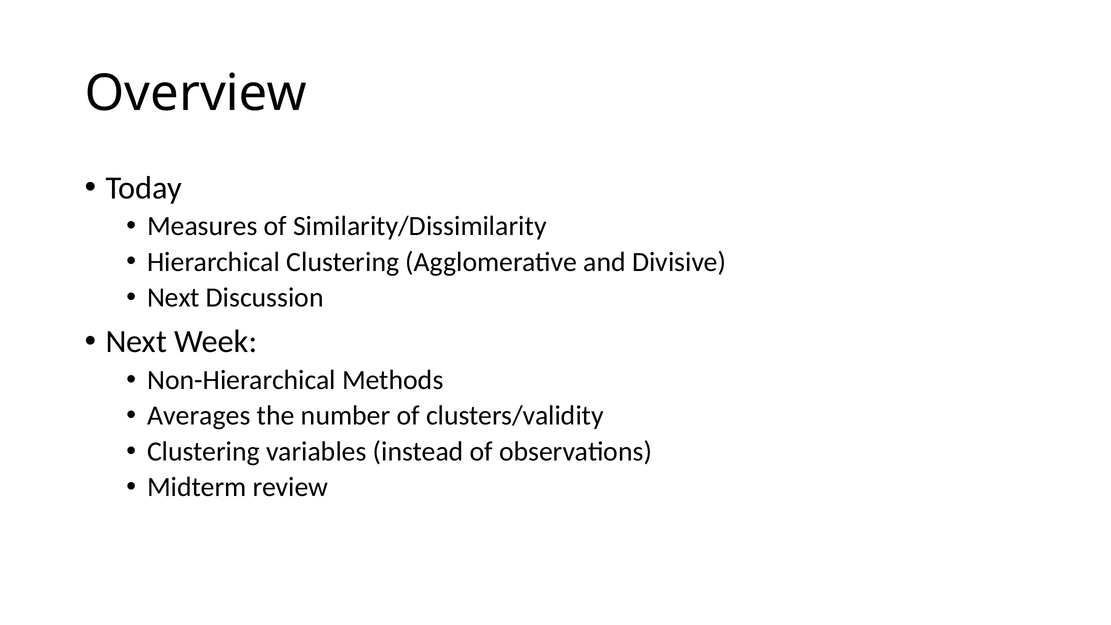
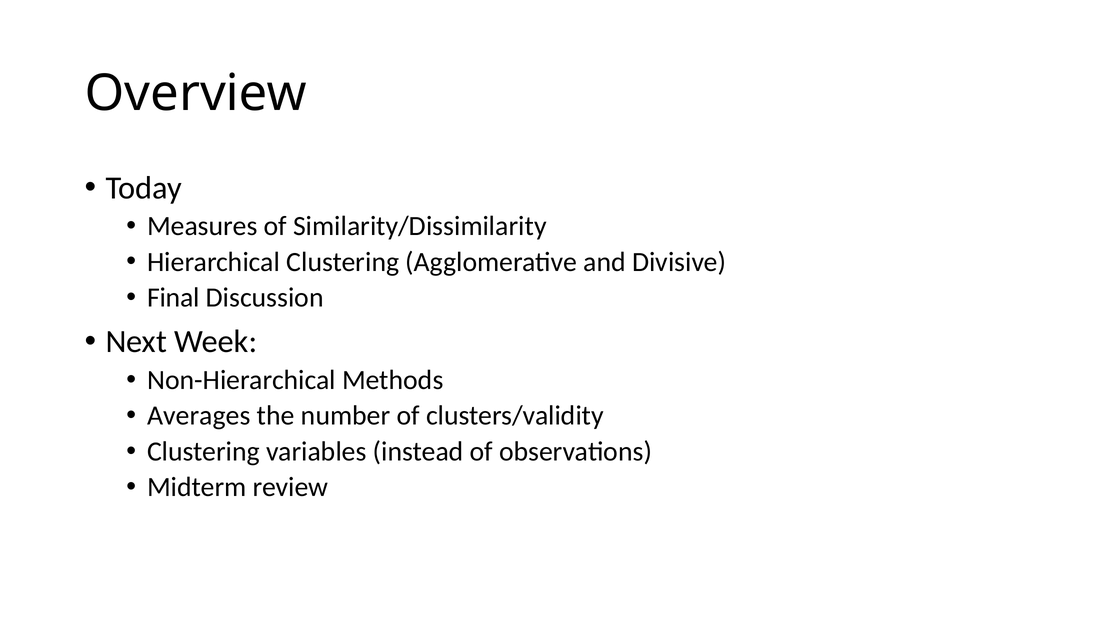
Next at (173, 298): Next -> Final
